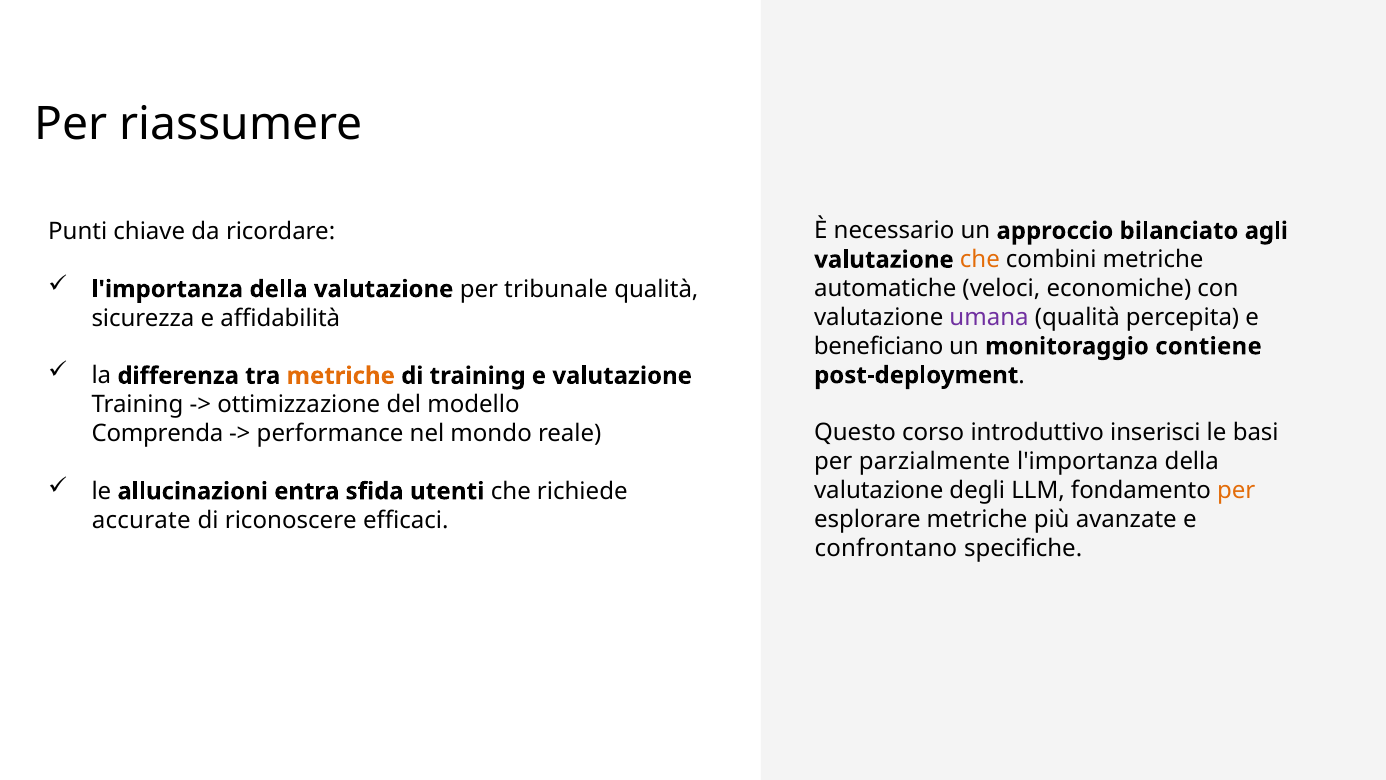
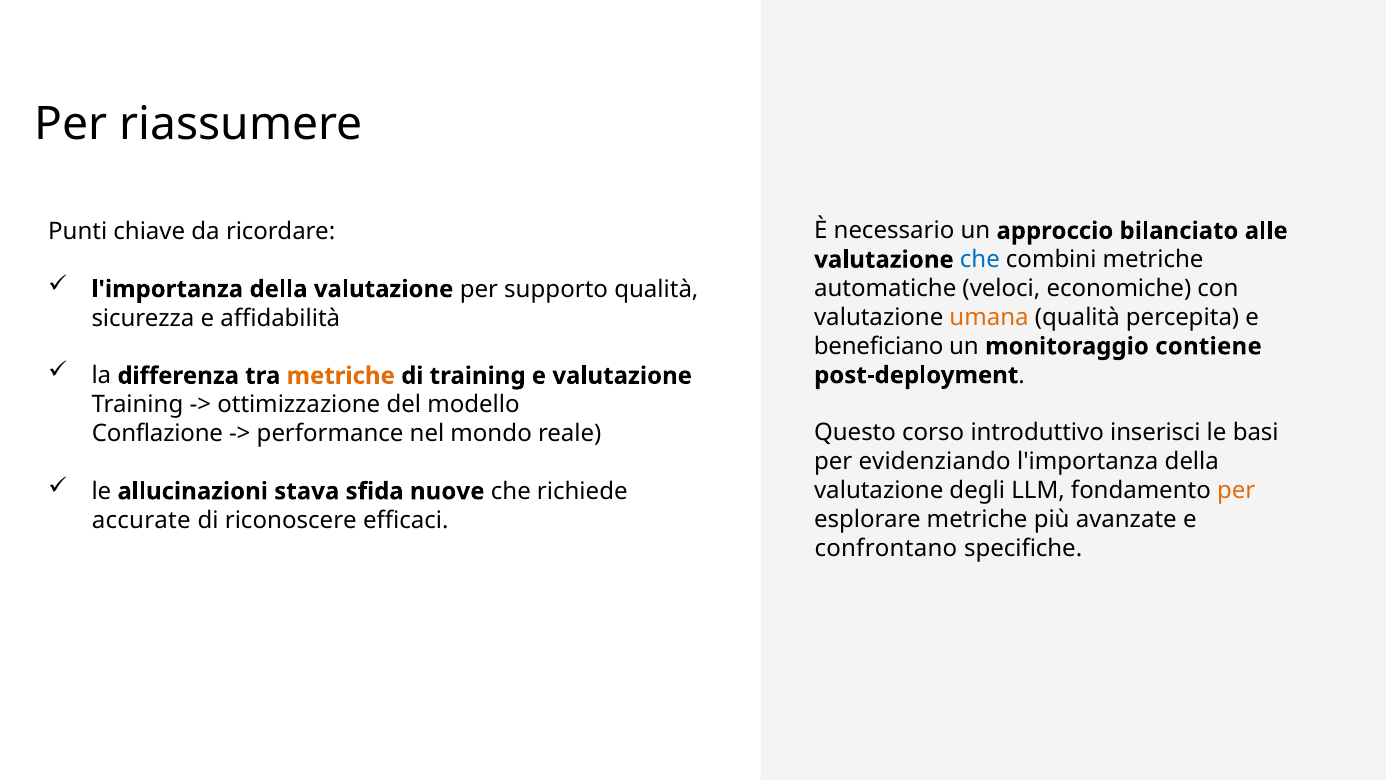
agli: agli -> alle
che at (980, 260) colour: orange -> blue
tribunale: tribunale -> supporto
umana colour: purple -> orange
Comprenda: Comprenda -> Conflazione
parzialmente: parzialmente -> evidenziando
entra: entra -> stava
utenti: utenti -> nuove
